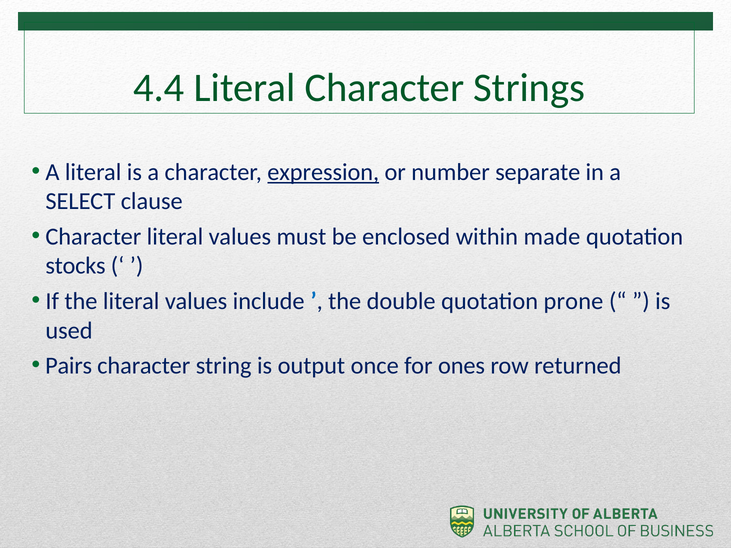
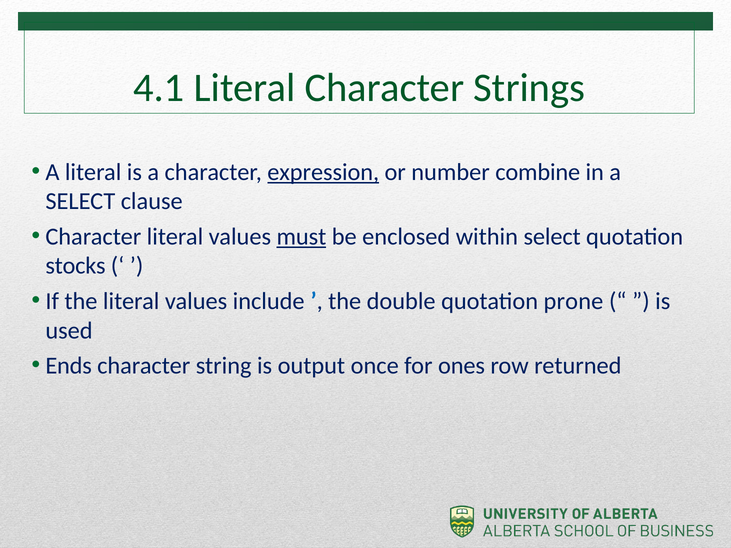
4.4: 4.4 -> 4.1
separate: separate -> combine
must underline: none -> present
within made: made -> select
Pairs: Pairs -> Ends
